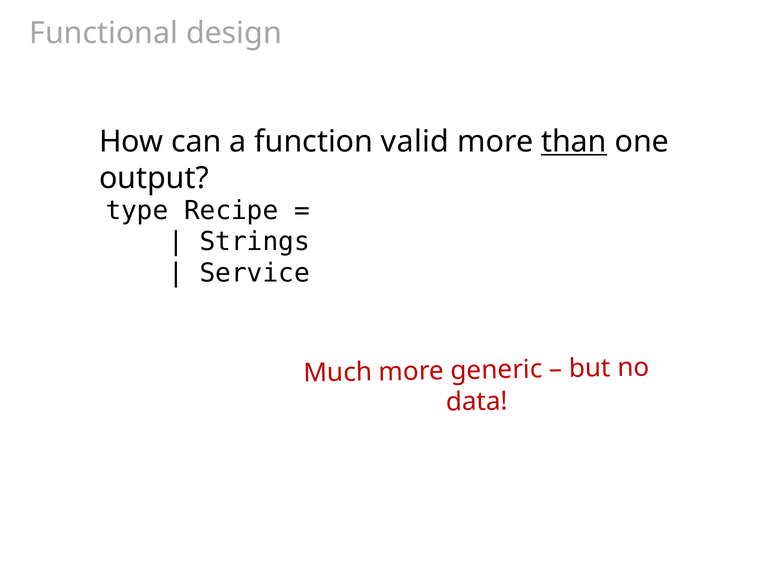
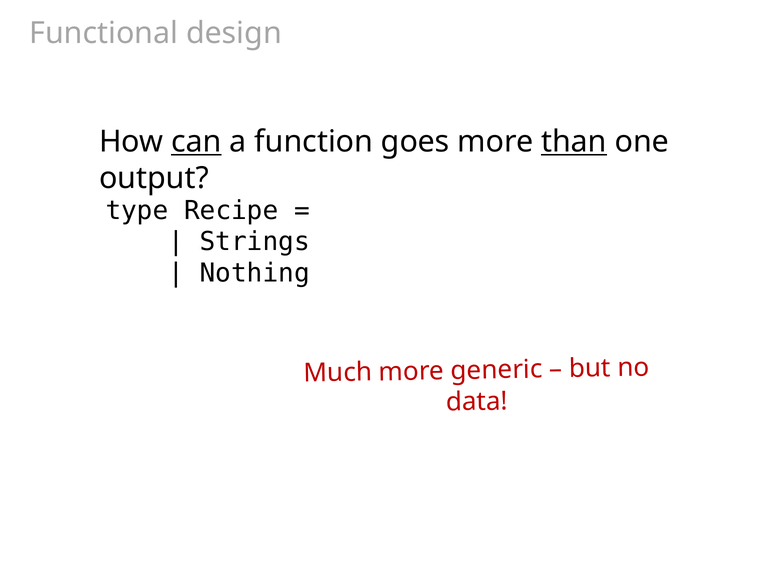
can underline: none -> present
valid: valid -> goes
Service: Service -> Nothing
